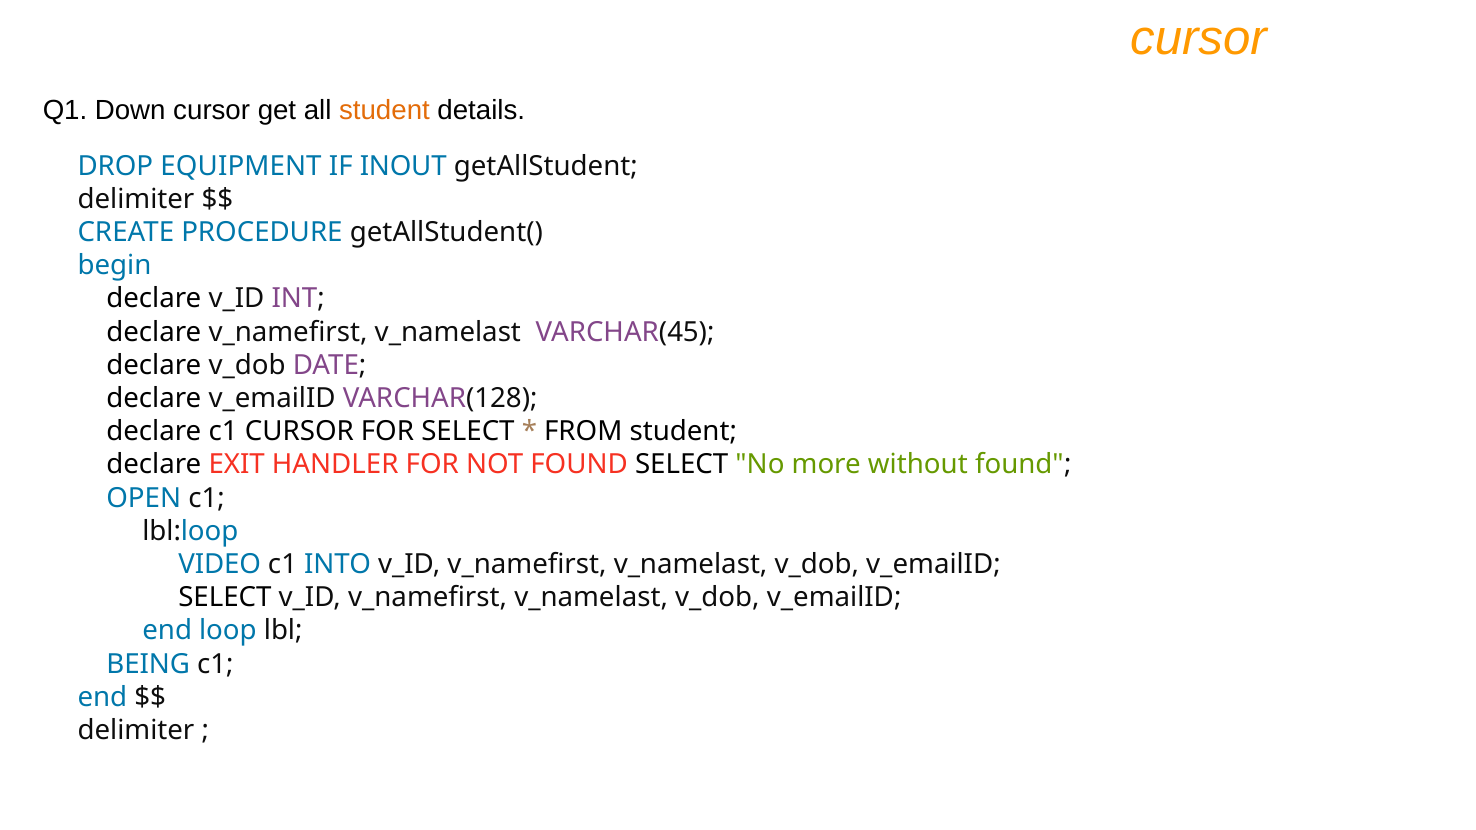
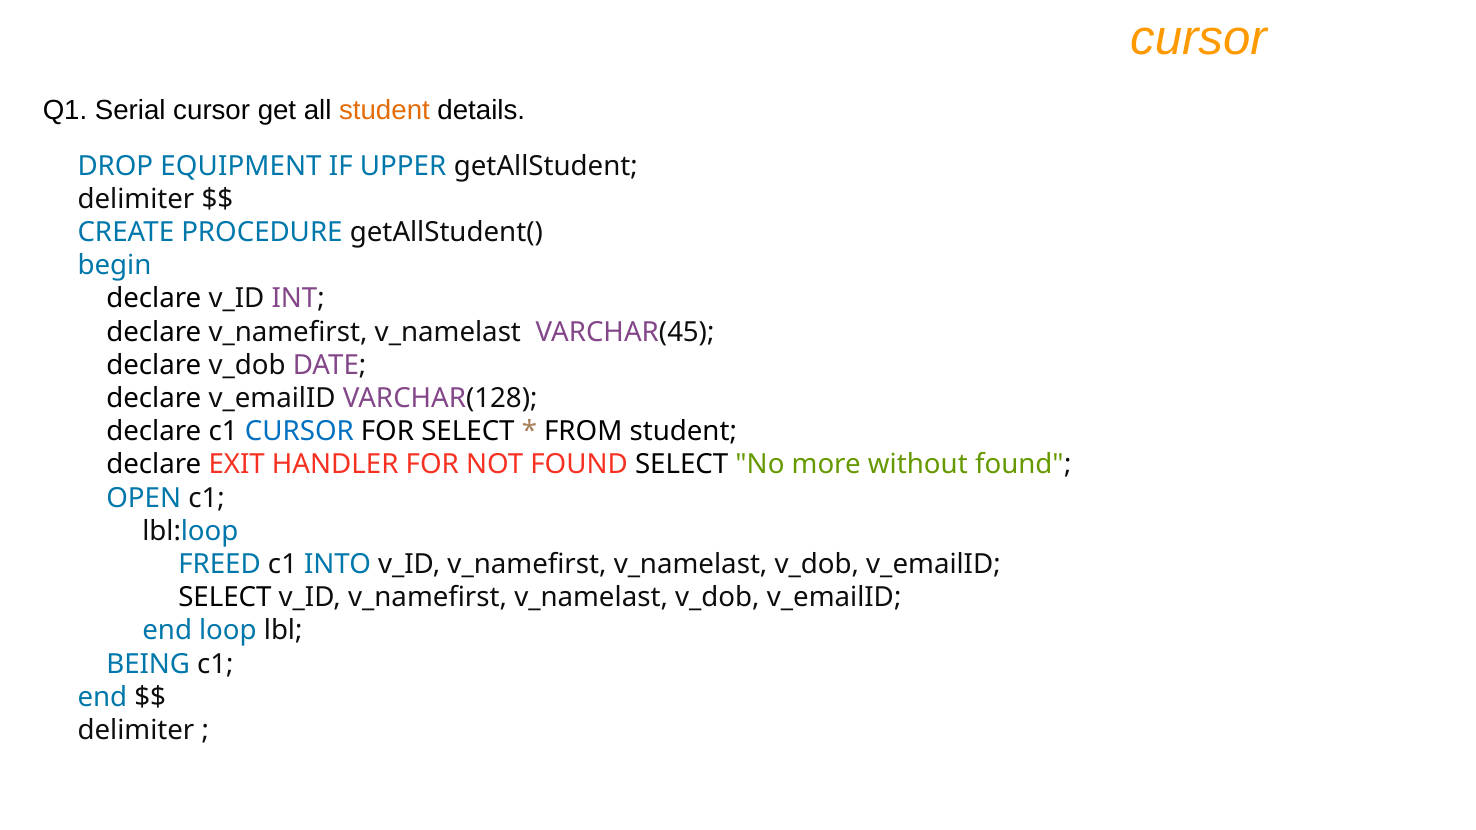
Down: Down -> Serial
INOUT: INOUT -> UPPER
CURSOR at (299, 432) colour: black -> blue
VIDEO: VIDEO -> FREED
